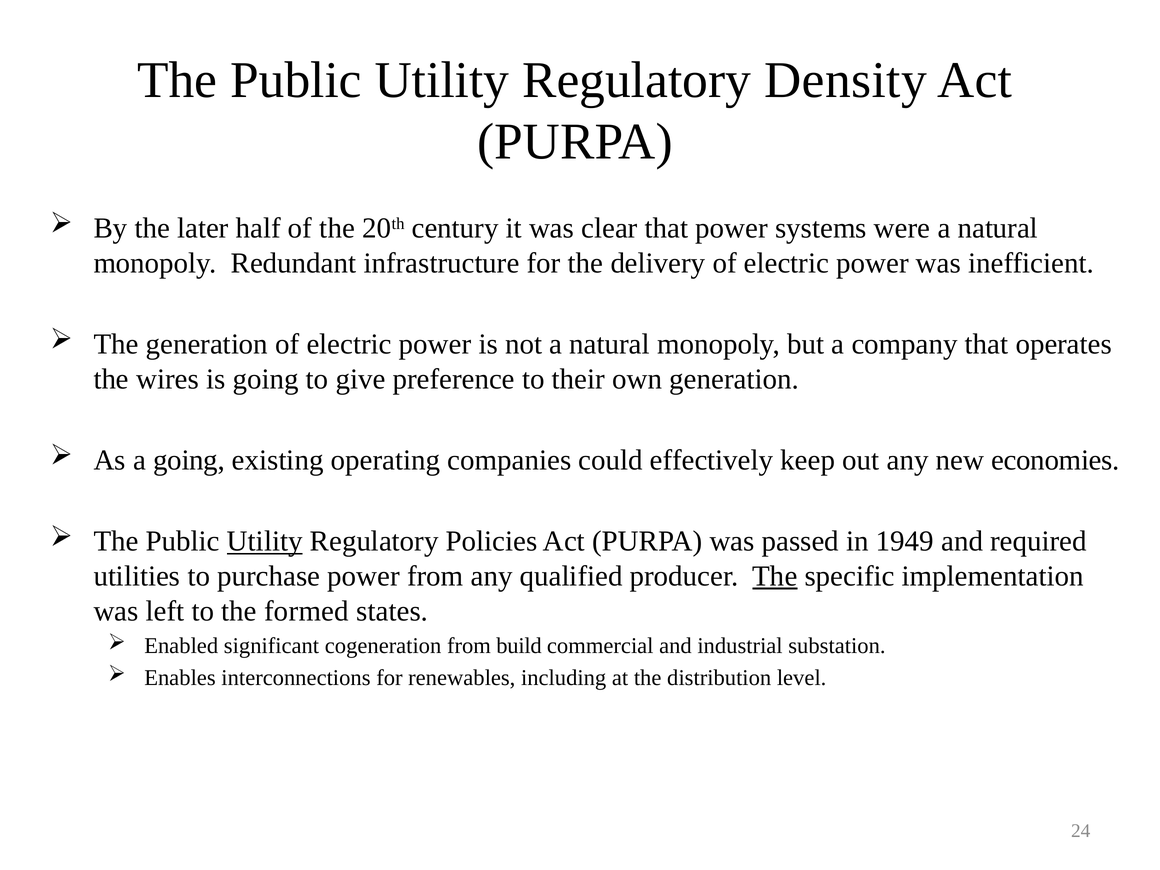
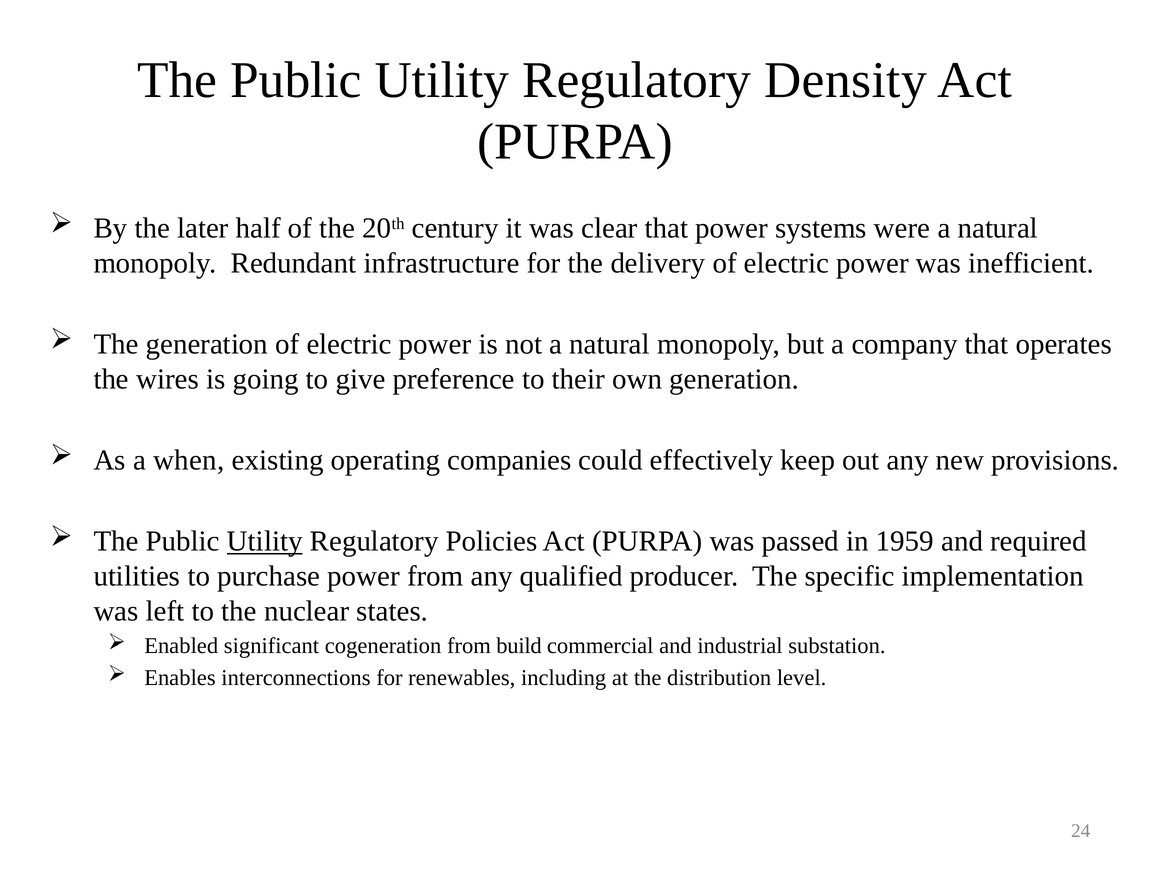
a going: going -> when
economies: economies -> provisions
1949: 1949 -> 1959
The at (775, 576) underline: present -> none
formed: formed -> nuclear
